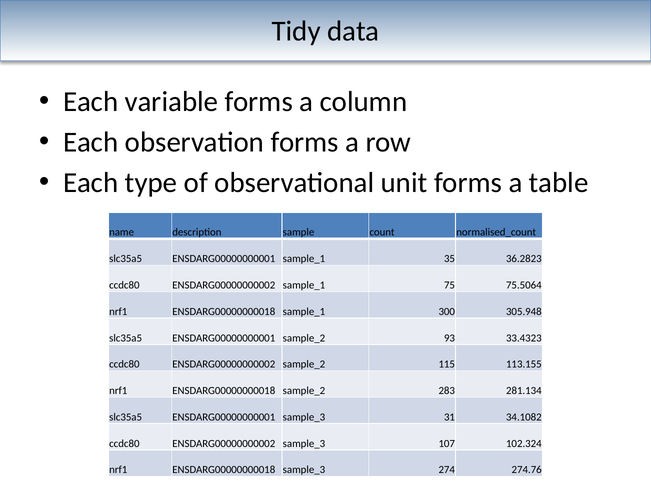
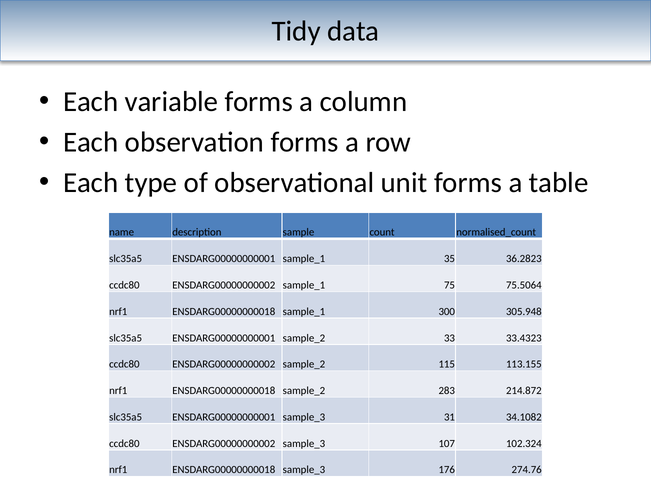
93: 93 -> 33
281.134: 281.134 -> 214.872
274: 274 -> 176
